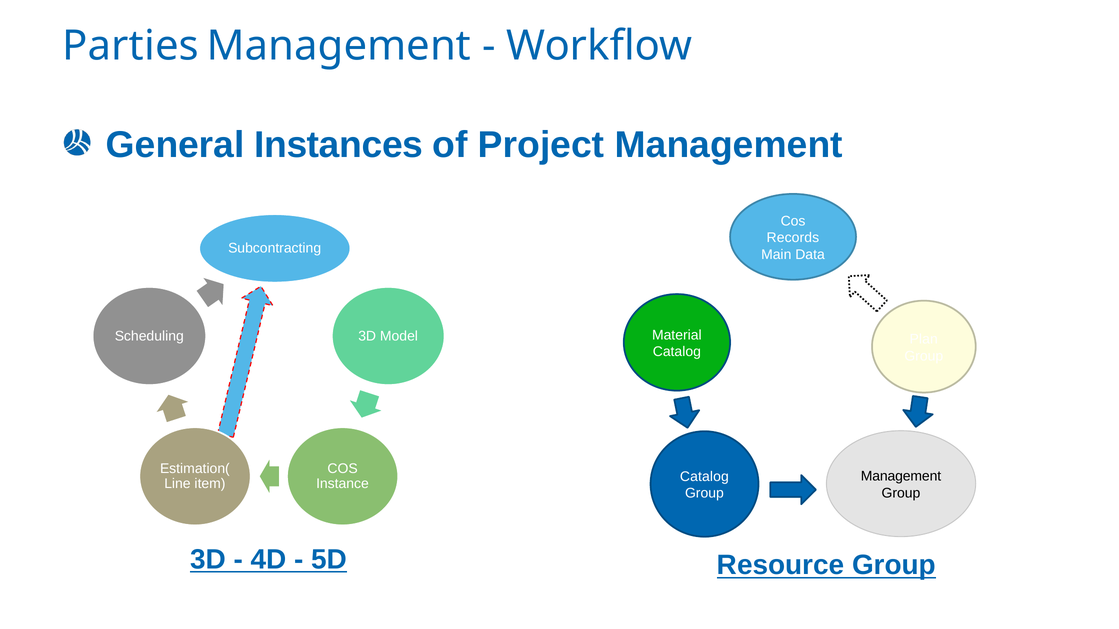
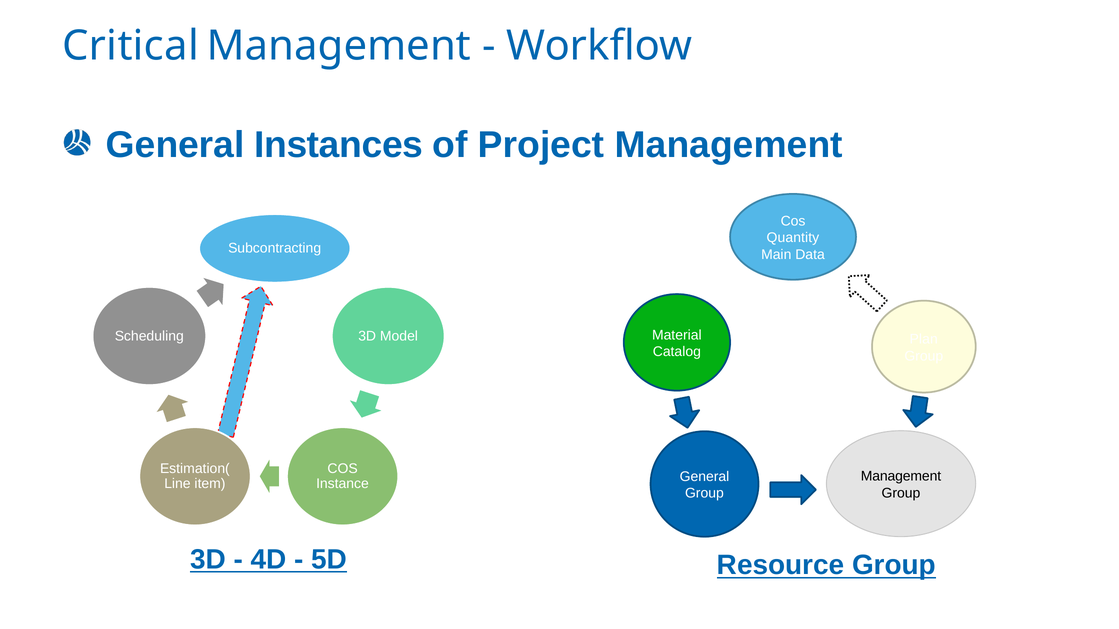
Parties: Parties -> Critical
Records: Records -> Quantity
Catalog at (704, 477): Catalog -> General
